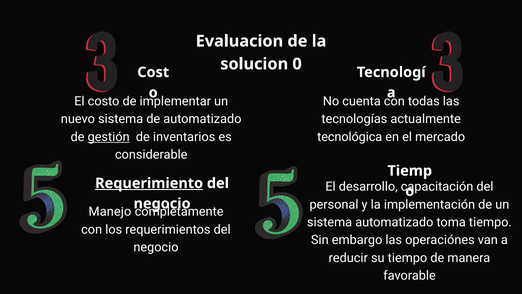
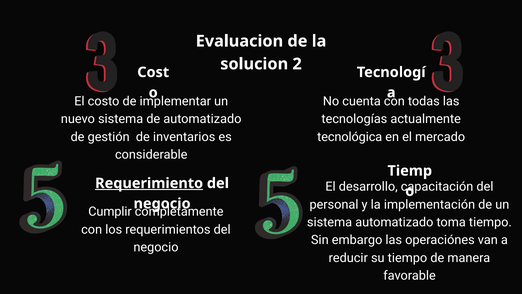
0: 0 -> 2
gestión underline: present -> none
Manejo: Manejo -> Cumplir
